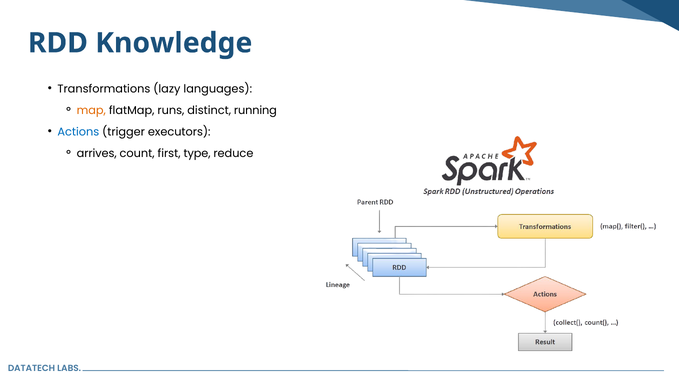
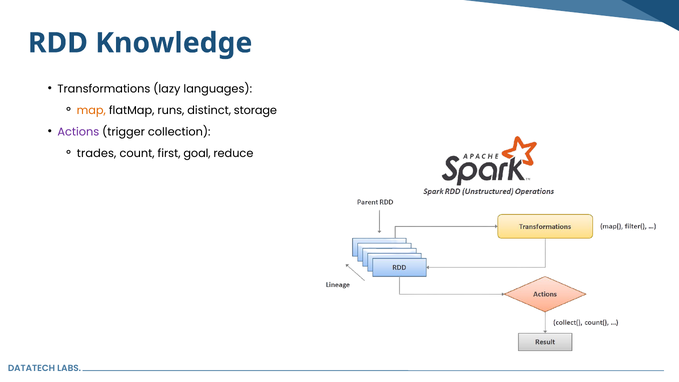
running: running -> storage
Actions colour: blue -> purple
executors: executors -> collection
arrives: arrives -> trades
type: type -> goal
